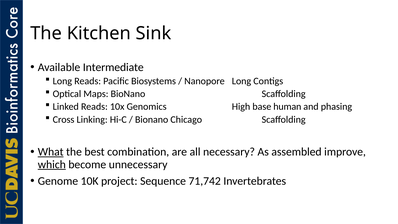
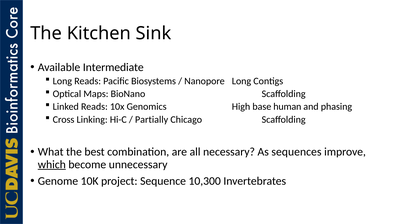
Bionano at (152, 119): Bionano -> Partially
What underline: present -> none
assembled: assembled -> sequences
71,742: 71,742 -> 10,300
